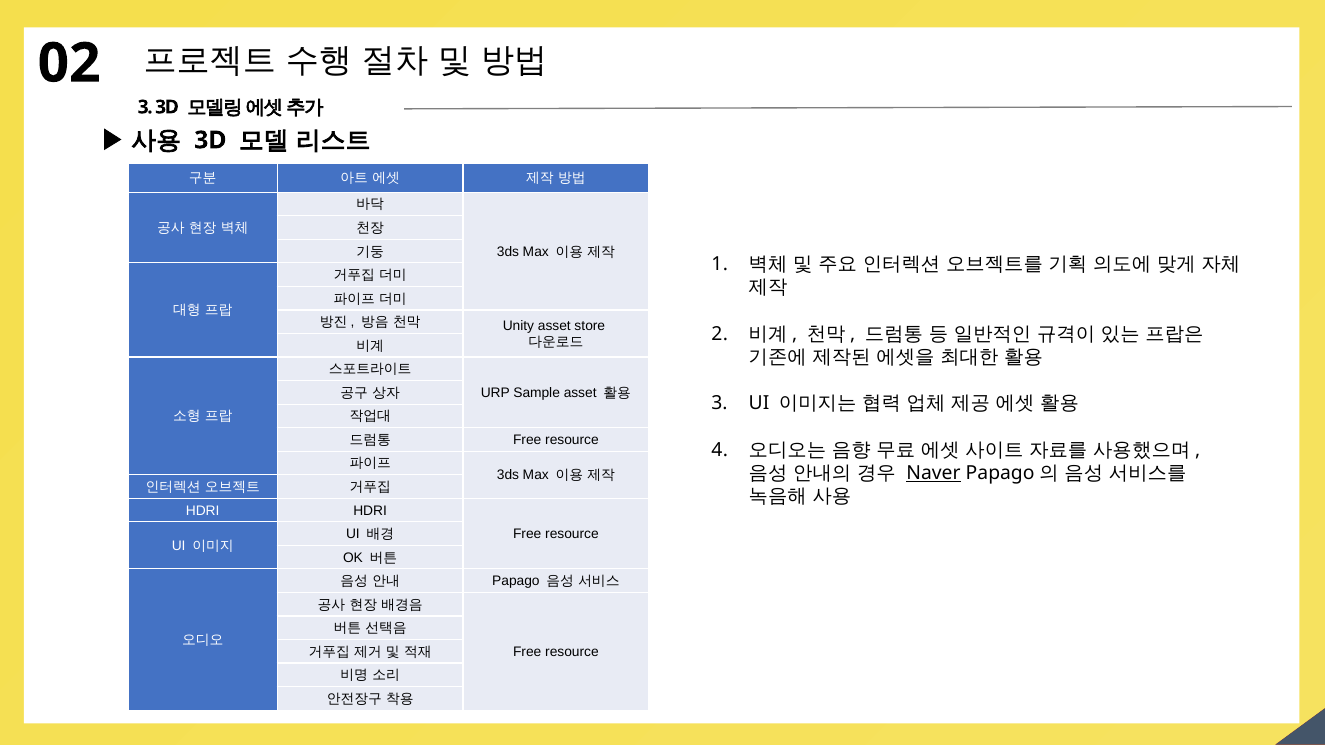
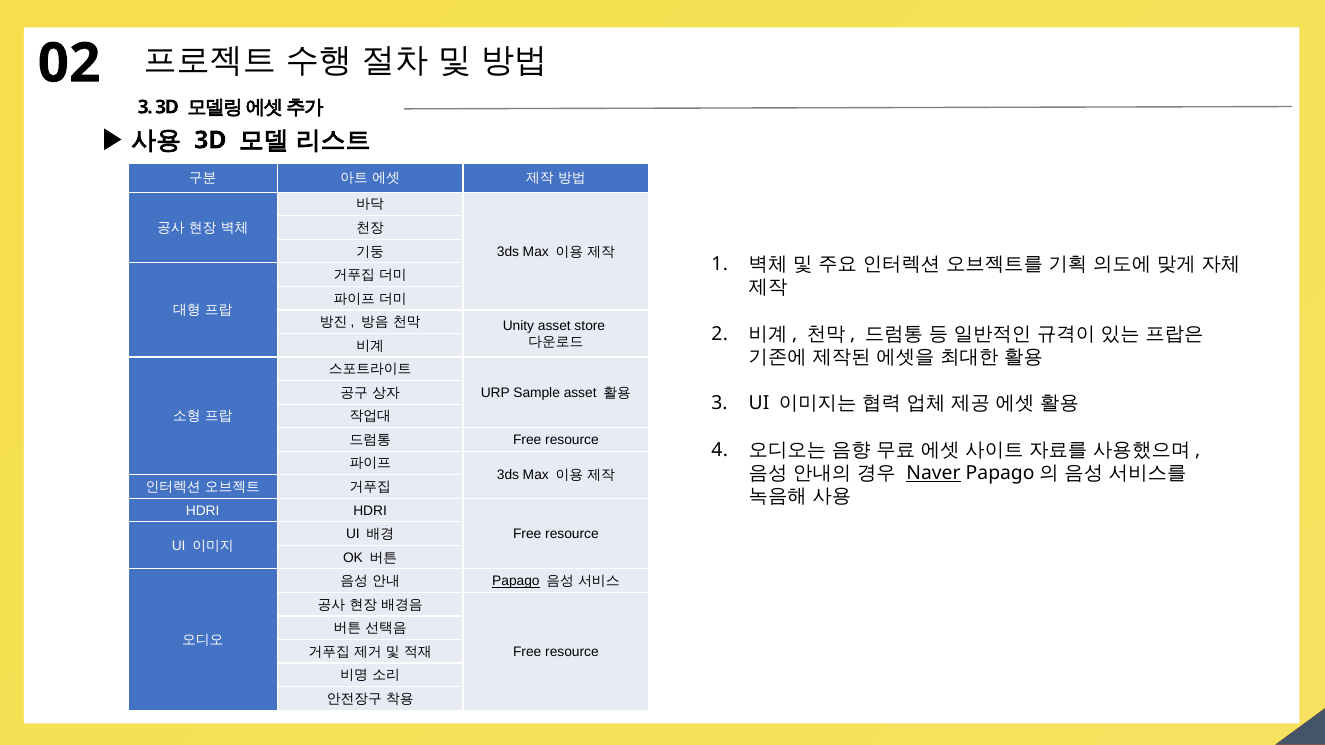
Papago underline: none -> present
